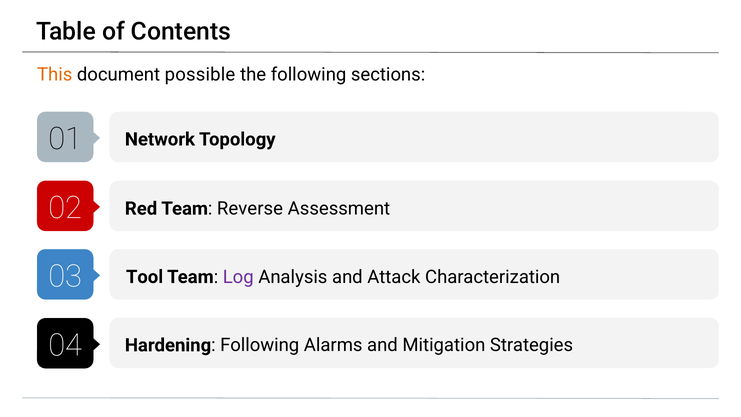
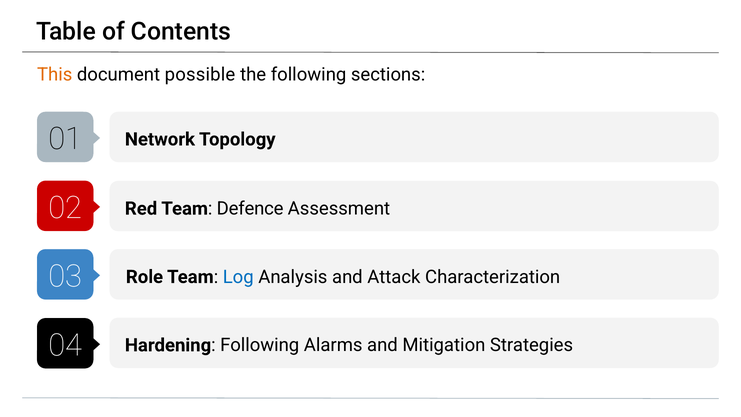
Reverse: Reverse -> Defence
Tool: Tool -> Role
Log colour: purple -> blue
